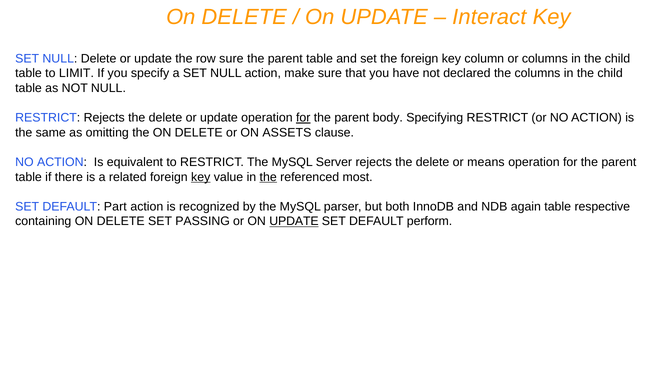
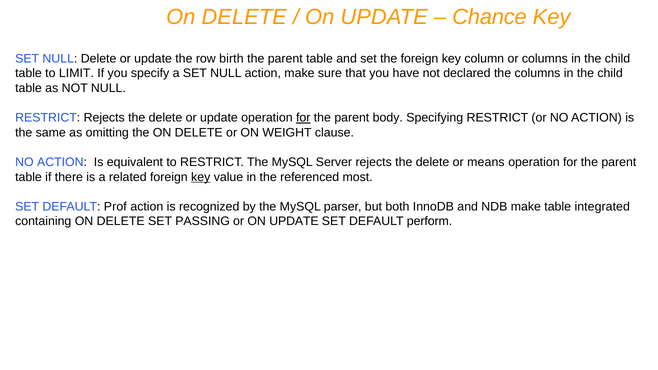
Interact: Interact -> Chance
row sure: sure -> birth
ASSETS: ASSETS -> WEIGHT
the at (268, 177) underline: present -> none
Part: Part -> Prof
NDB again: again -> make
respective: respective -> integrated
UPDATE at (294, 221) underline: present -> none
